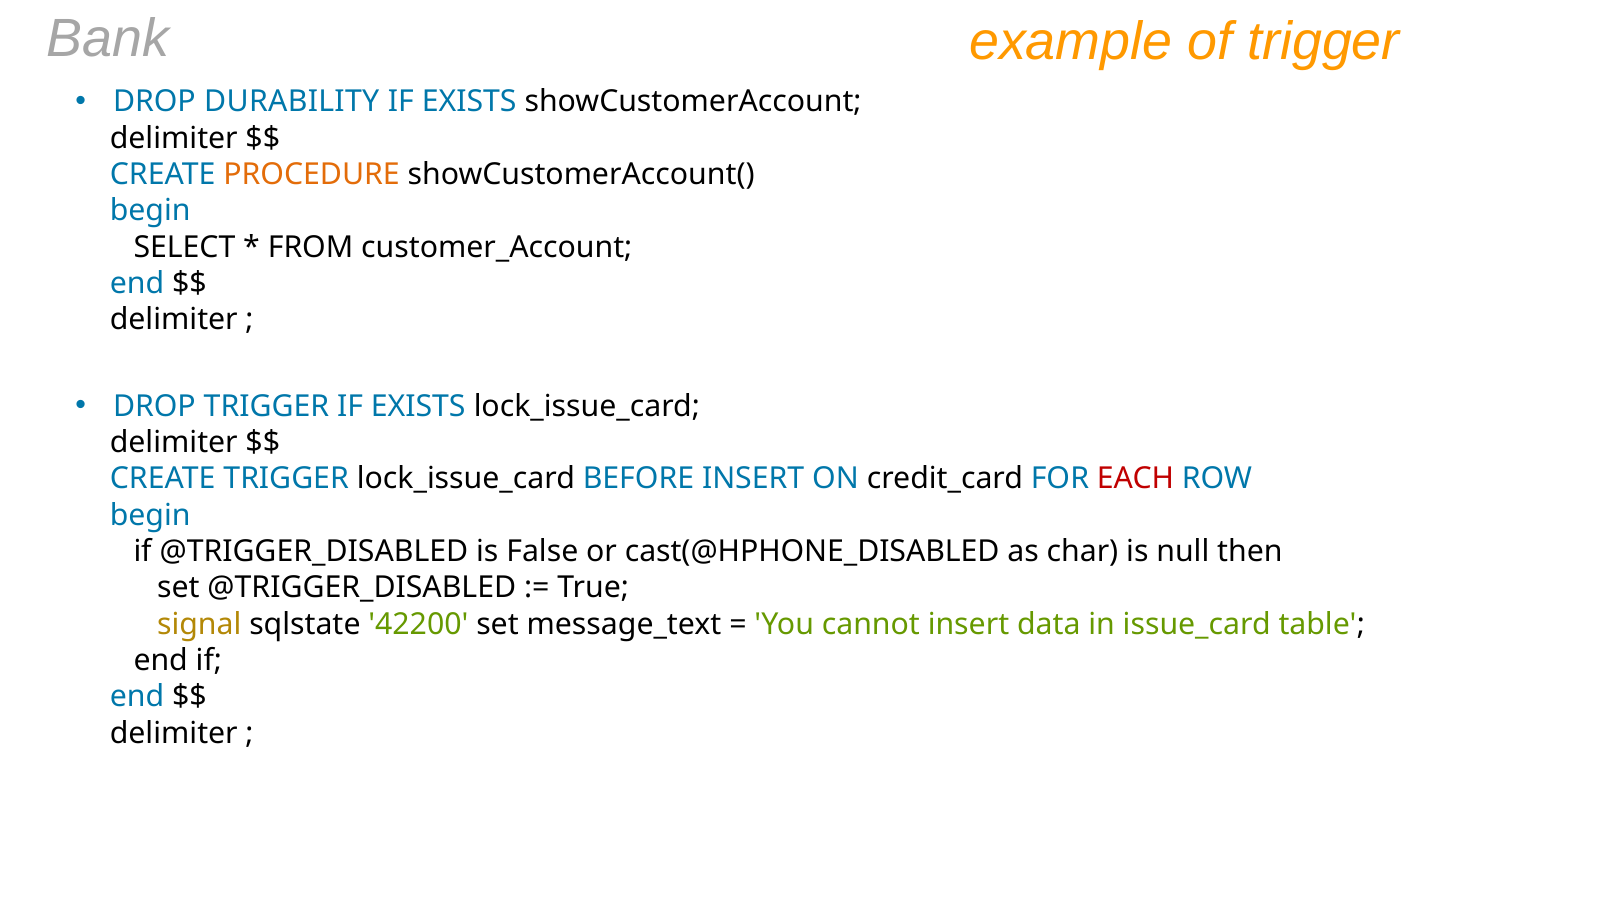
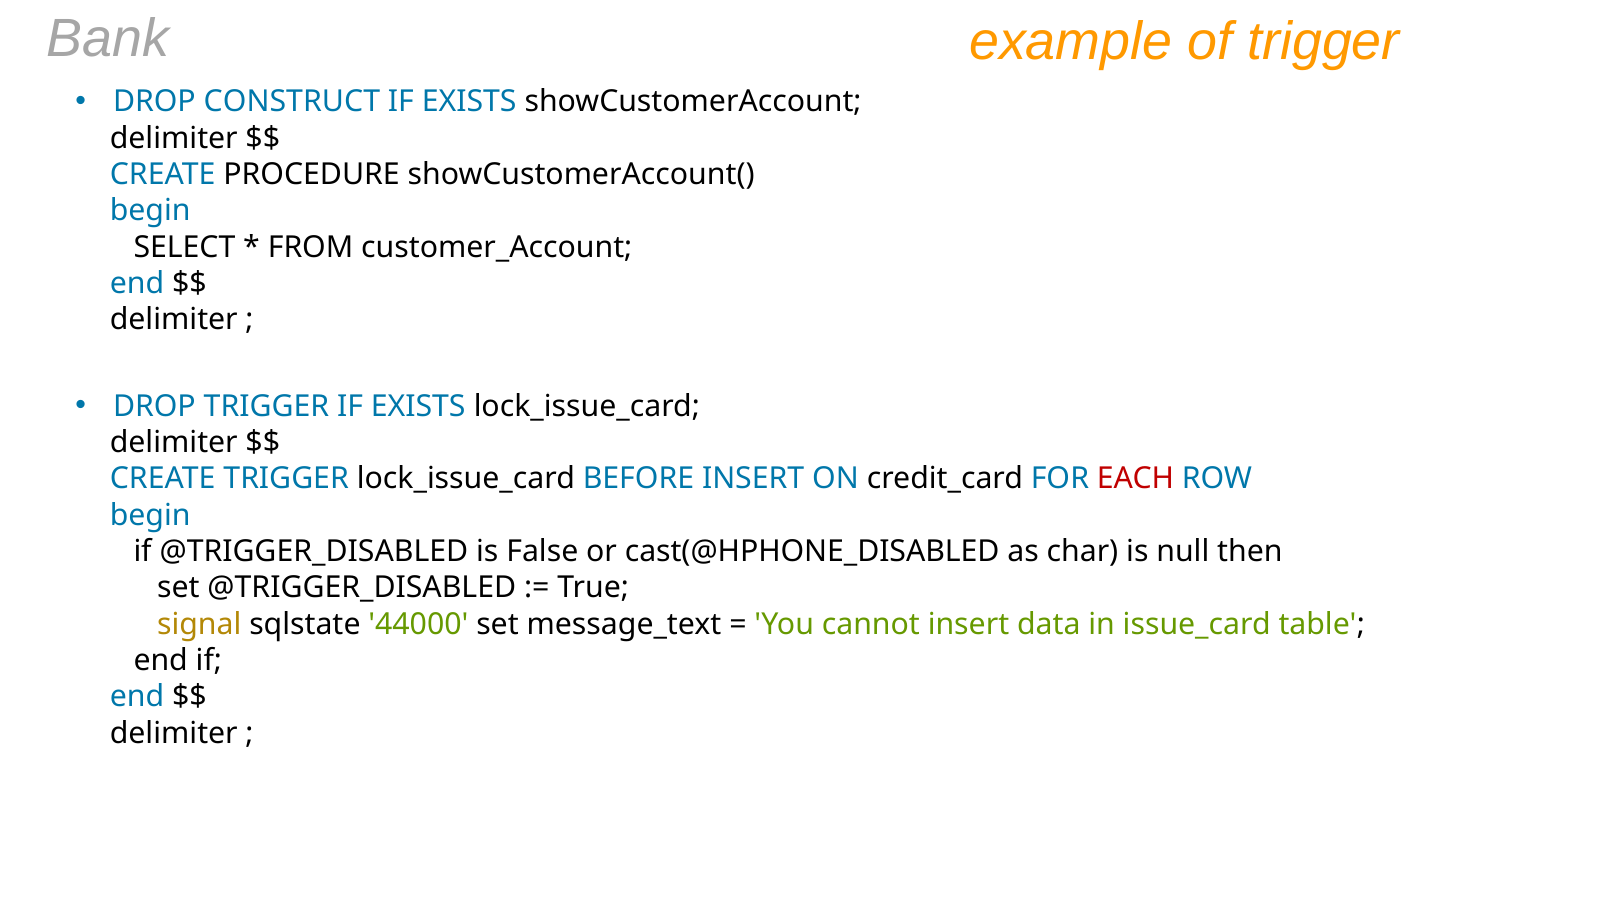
DURABILITY: DURABILITY -> CONSTRUCT
PROCEDURE colour: orange -> black
42200: 42200 -> 44000
